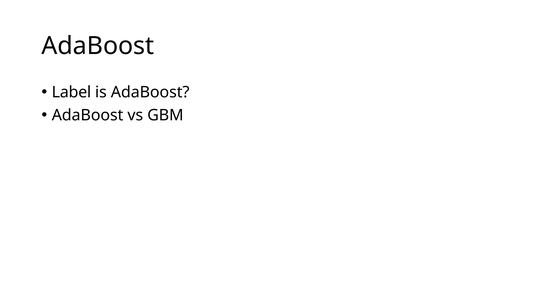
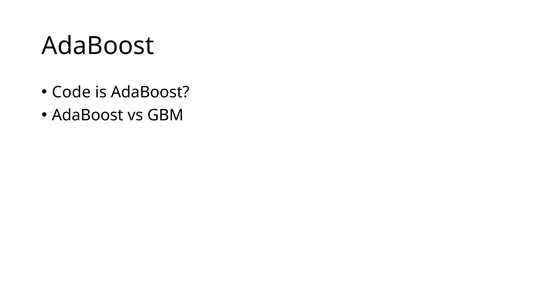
Label: Label -> Code
